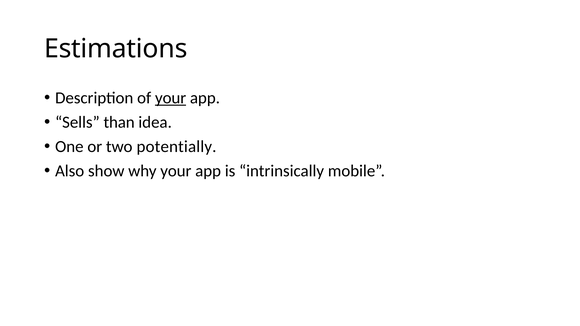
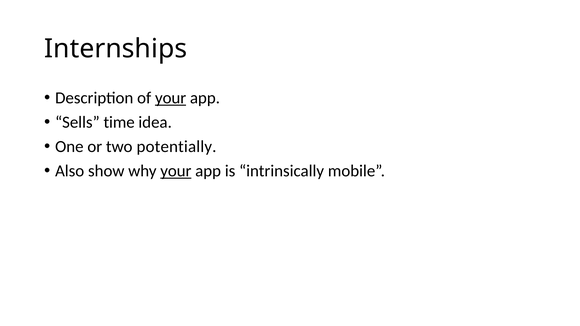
Estimations: Estimations -> Internships
than: than -> time
your at (176, 171) underline: none -> present
